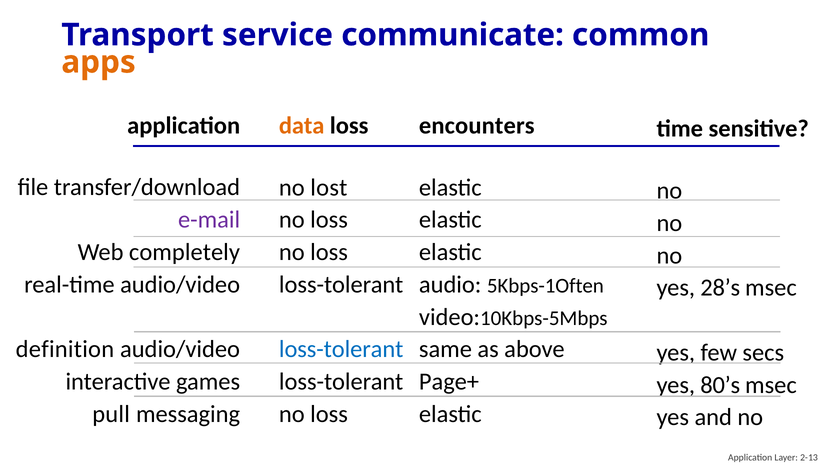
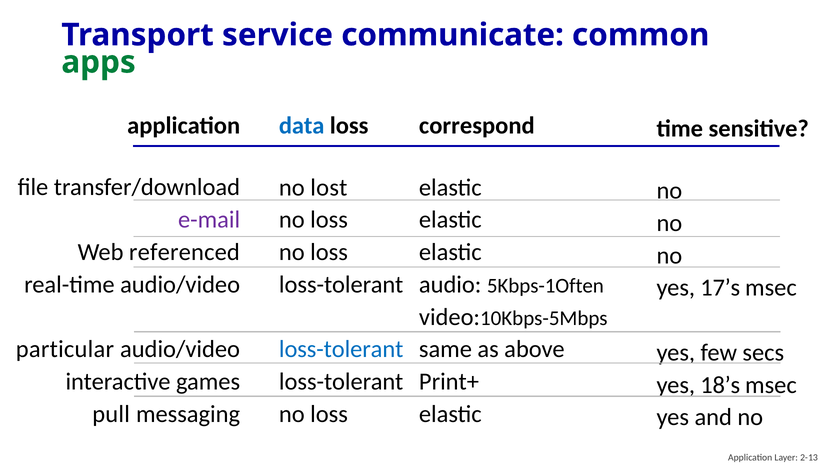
apps colour: orange -> green
encounters: encounters -> correspond
data colour: orange -> blue
completely: completely -> referenced
28’s: 28’s -> 17’s
definition: definition -> particular
Page+: Page+ -> Print+
80’s: 80’s -> 18’s
